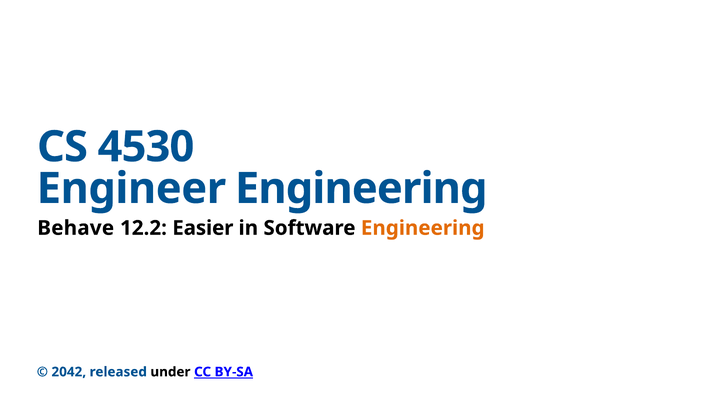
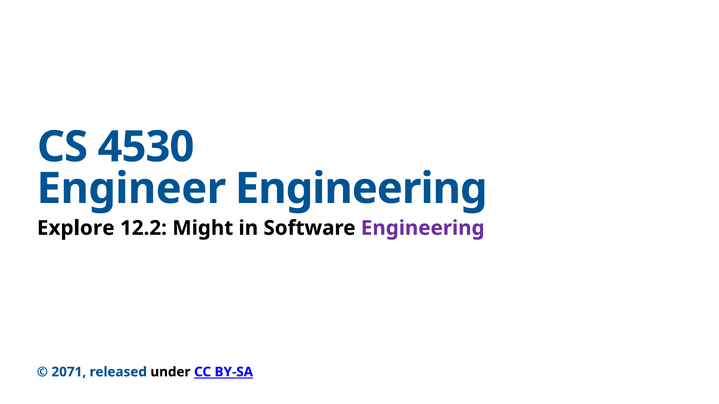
Behave: Behave -> Explore
Easier: Easier -> Might
Engineering at (423, 228) colour: orange -> purple
2042: 2042 -> 2071
